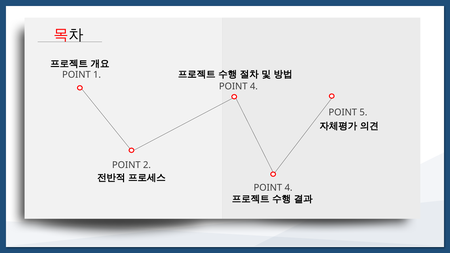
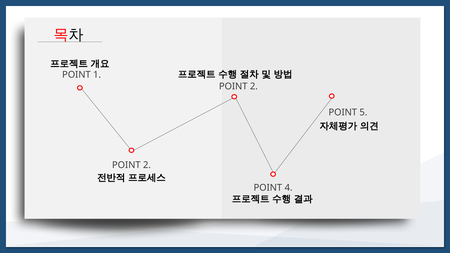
4 at (254, 87): 4 -> 2
